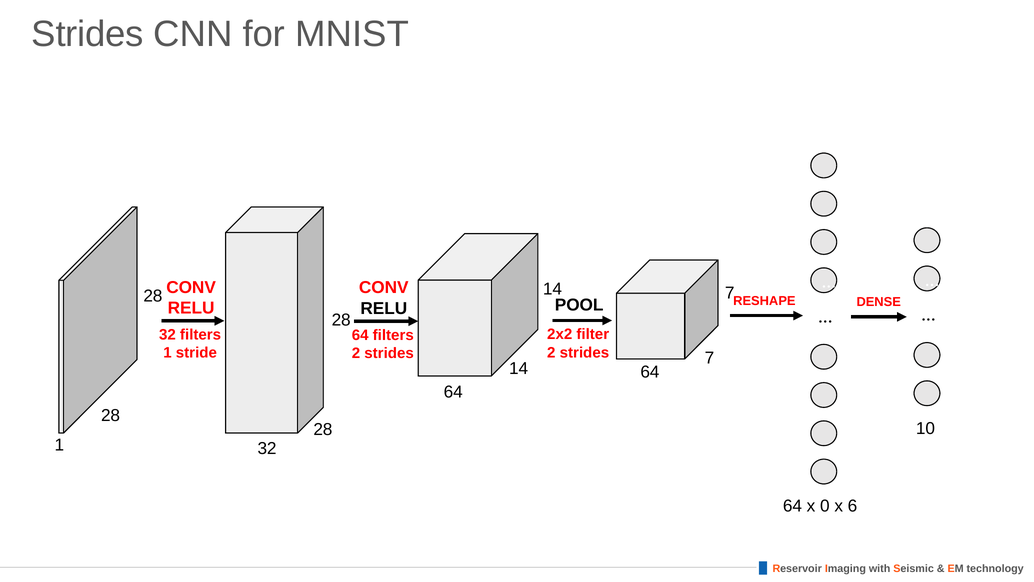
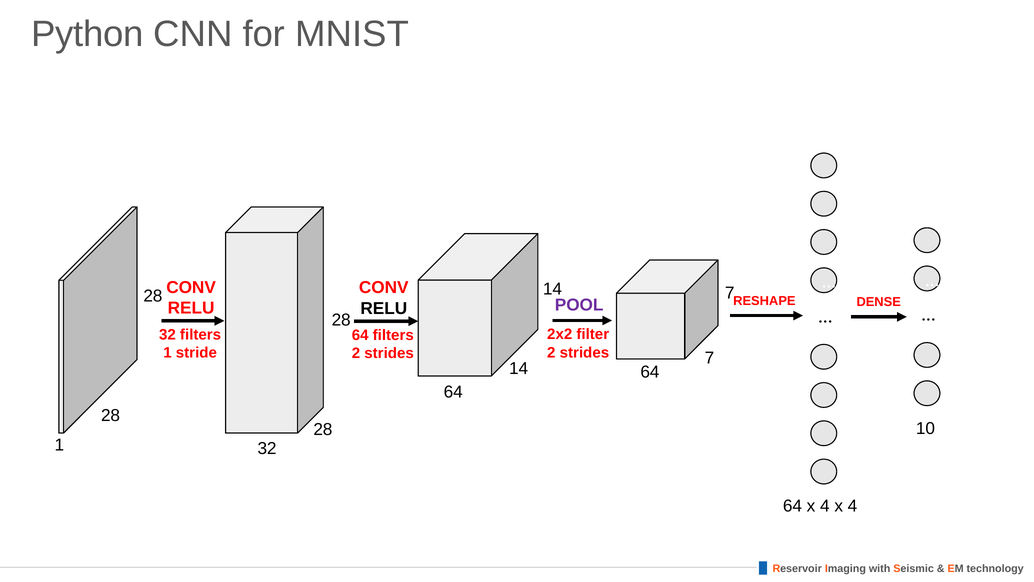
Strides at (87, 34): Strides -> Python
POOL colour: black -> purple
64 x 0: 0 -> 4
6 at (853, 506): 6 -> 4
